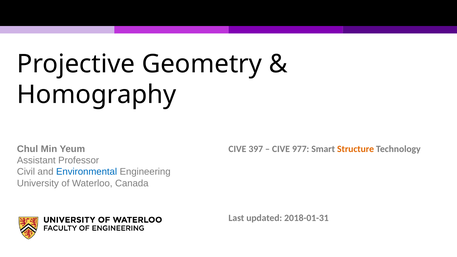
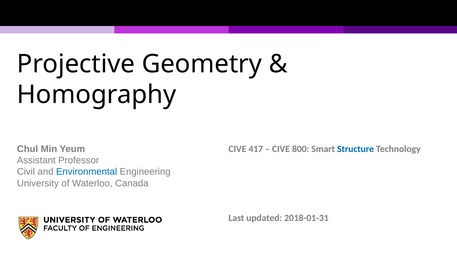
397: 397 -> 417
977: 977 -> 800
Structure colour: orange -> blue
